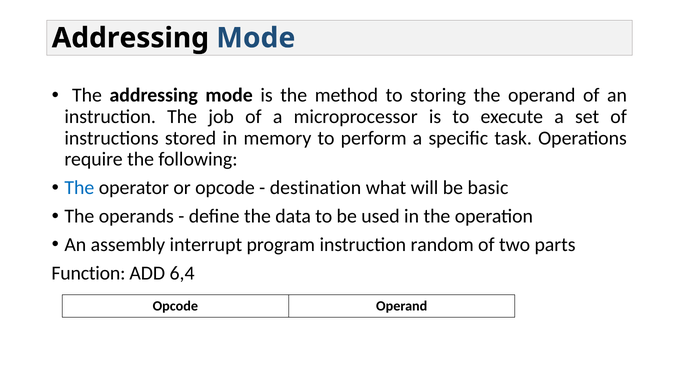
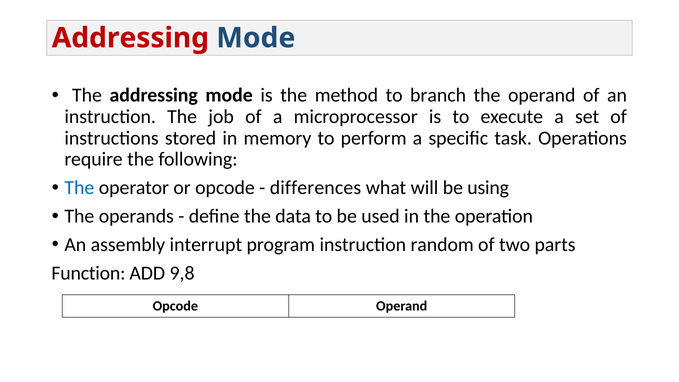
Addressing at (130, 38) colour: black -> red
storing: storing -> branch
destination: destination -> differences
basic: basic -> using
6,4: 6,4 -> 9,8
